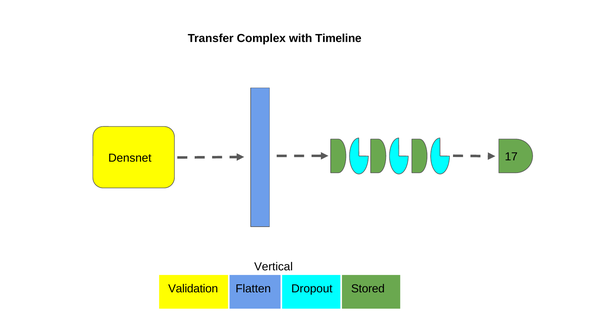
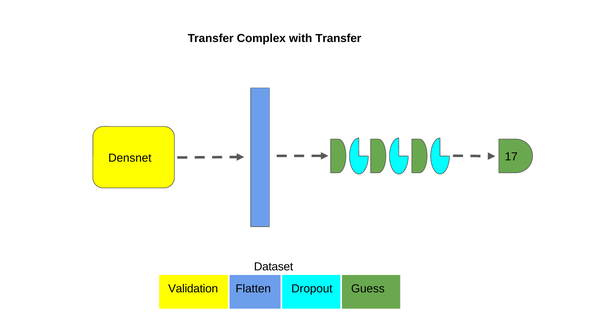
with Timeline: Timeline -> Transfer
Vertical: Vertical -> Dataset
Stored: Stored -> Guess
